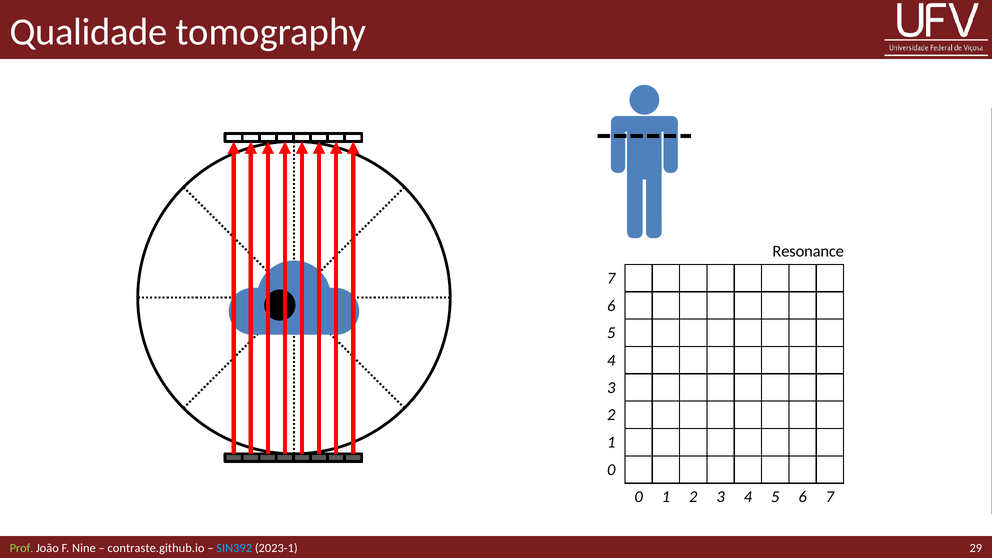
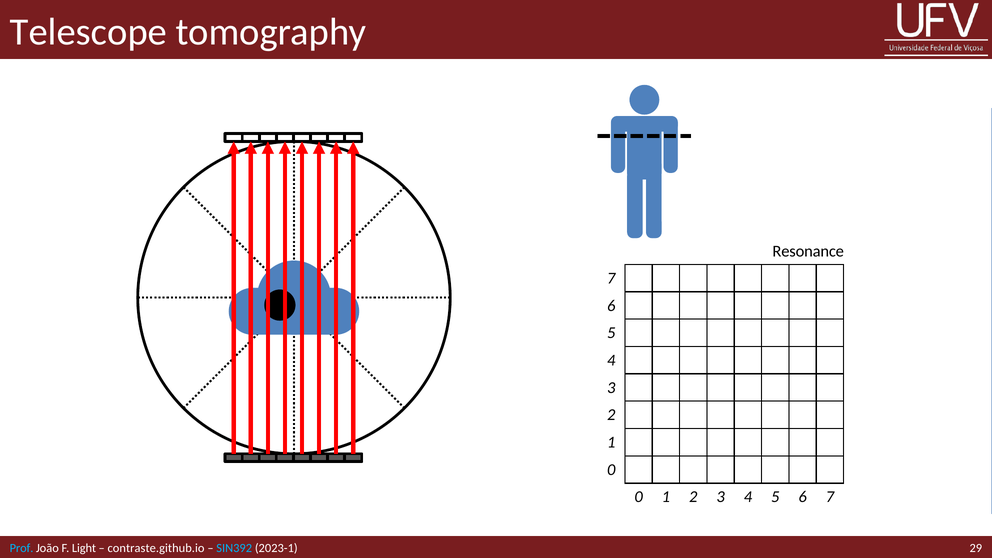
Qualidade: Qualidade -> Telescope
Prof colour: light green -> light blue
Nine: Nine -> Light
